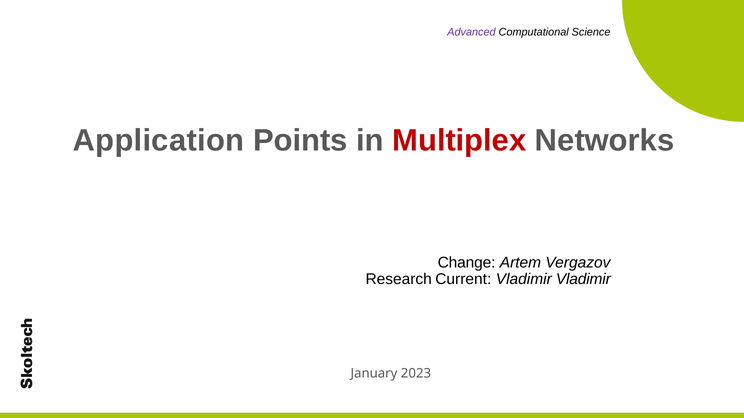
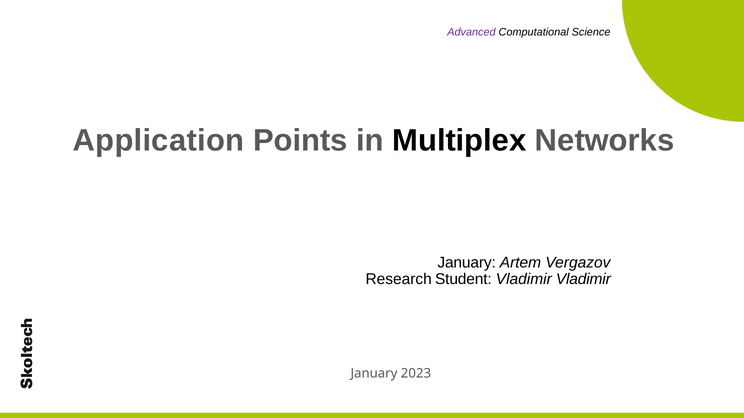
Multiplex colour: red -> black
Change at (467, 263): Change -> January
Current: Current -> Student
